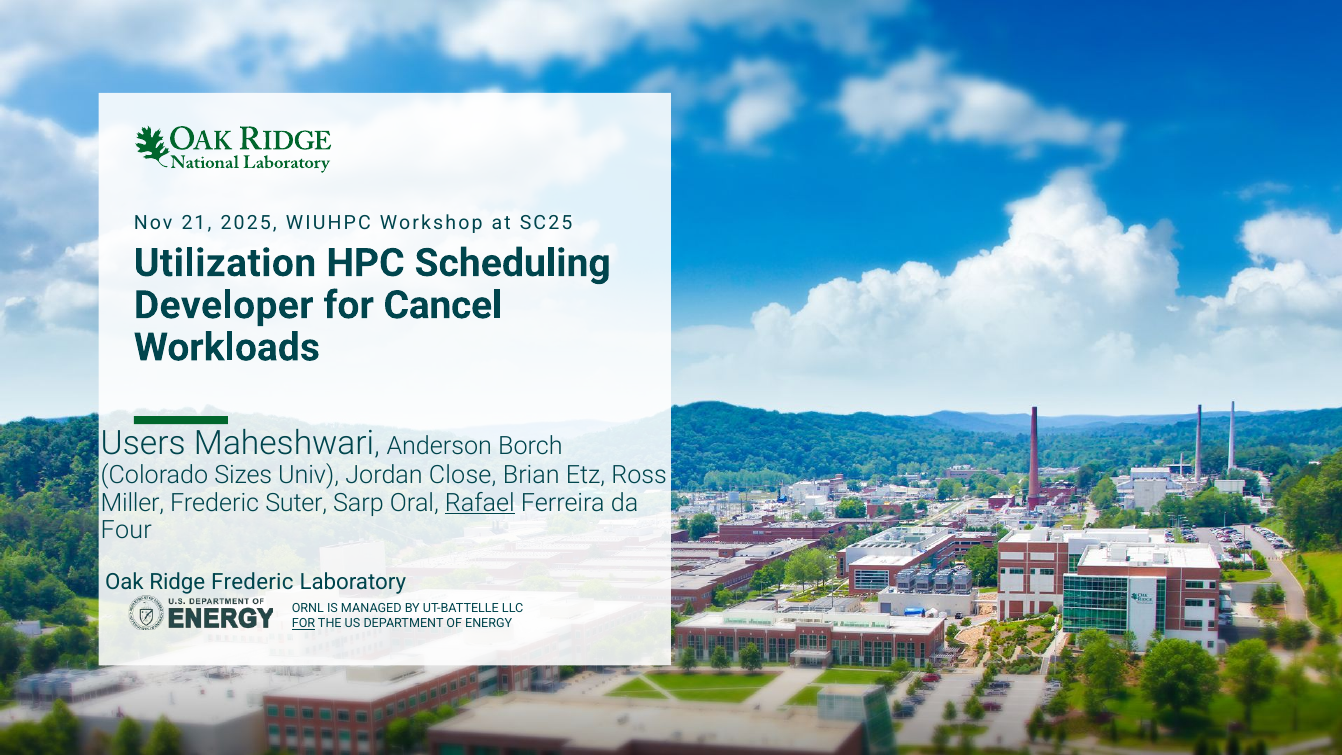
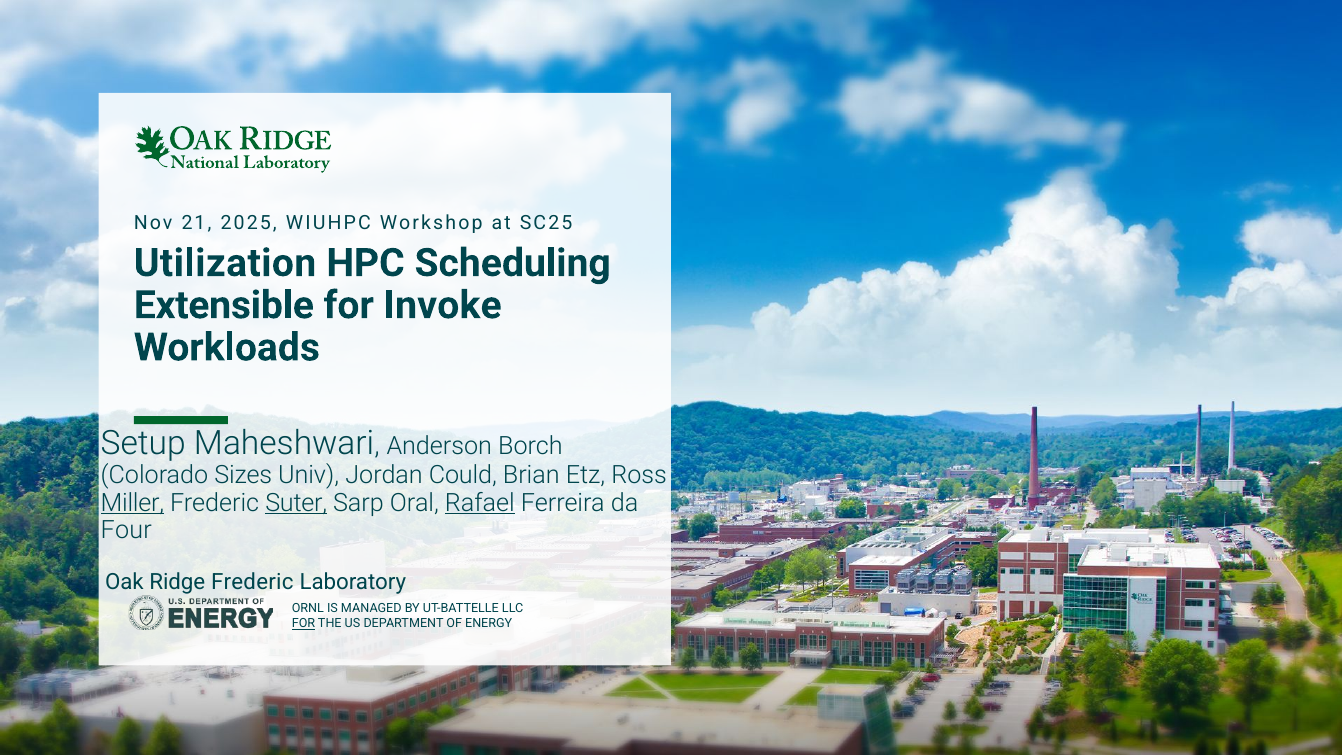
Developer: Developer -> Extensible
Cancel: Cancel -> Invoke
Users: Users -> Setup
Close: Close -> Could
Miller underline: none -> present
Suter underline: none -> present
